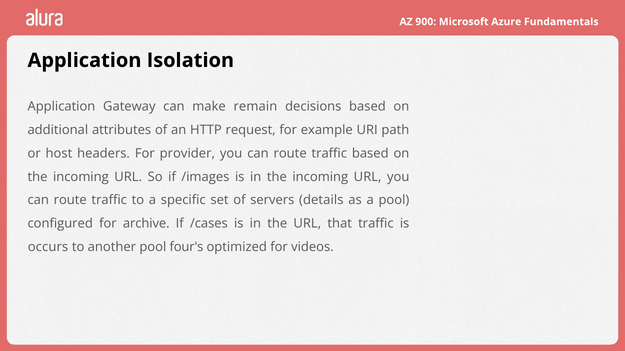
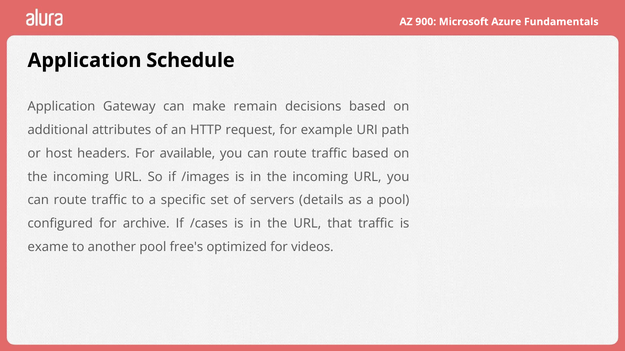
Isolation: Isolation -> Schedule
provider: provider -> available
occurs: occurs -> exame
four's: four's -> free's
